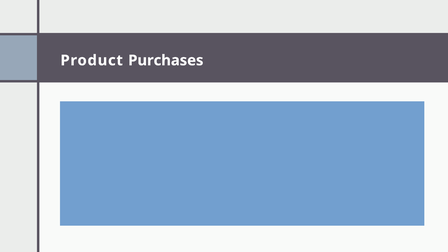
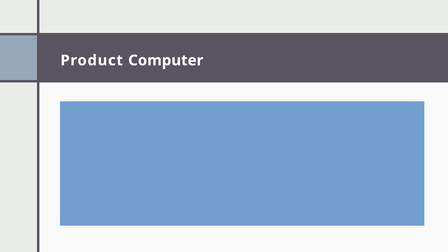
Purchases: Purchases -> Computer
